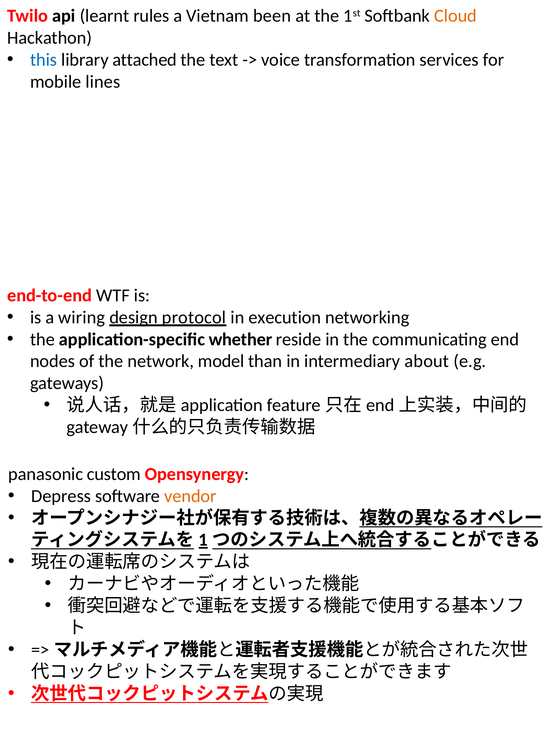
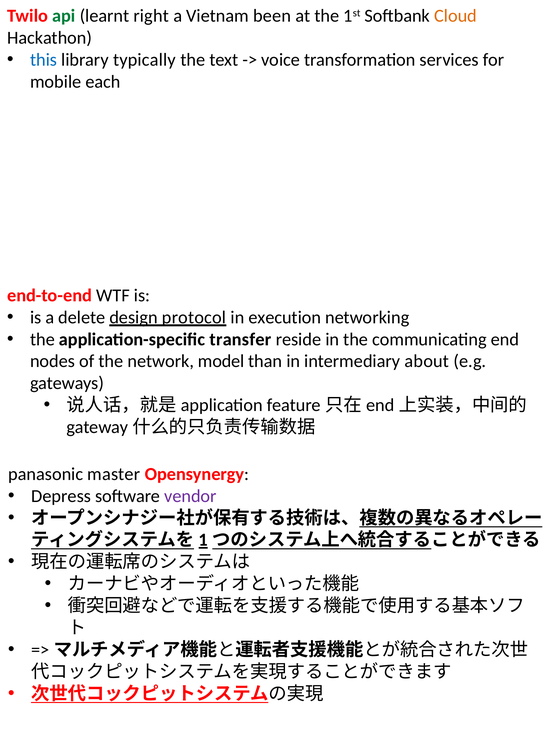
api colour: black -> green
rules: rules -> right
attached: attached -> typically
lines: lines -> each
wiring: wiring -> delete
whether: whether -> transfer
custom: custom -> master
vendor colour: orange -> purple
